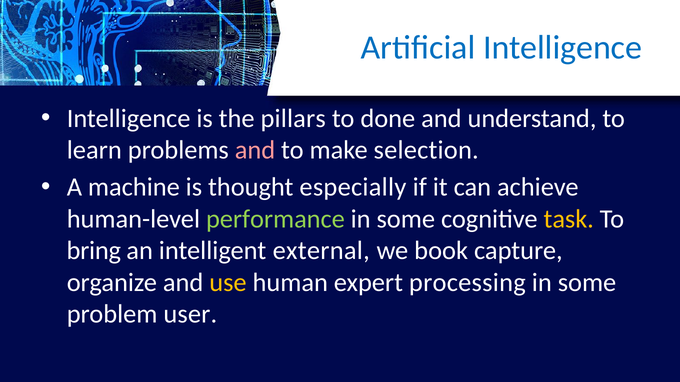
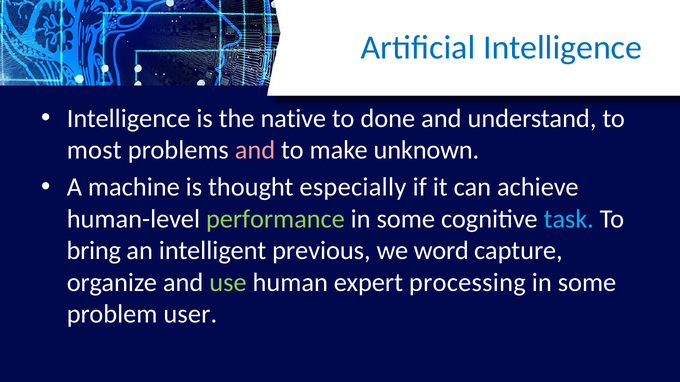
pillars: pillars -> native
learn: learn -> most
selection: selection -> unknown
task colour: yellow -> light blue
external: external -> previous
book: book -> word
use colour: yellow -> light green
